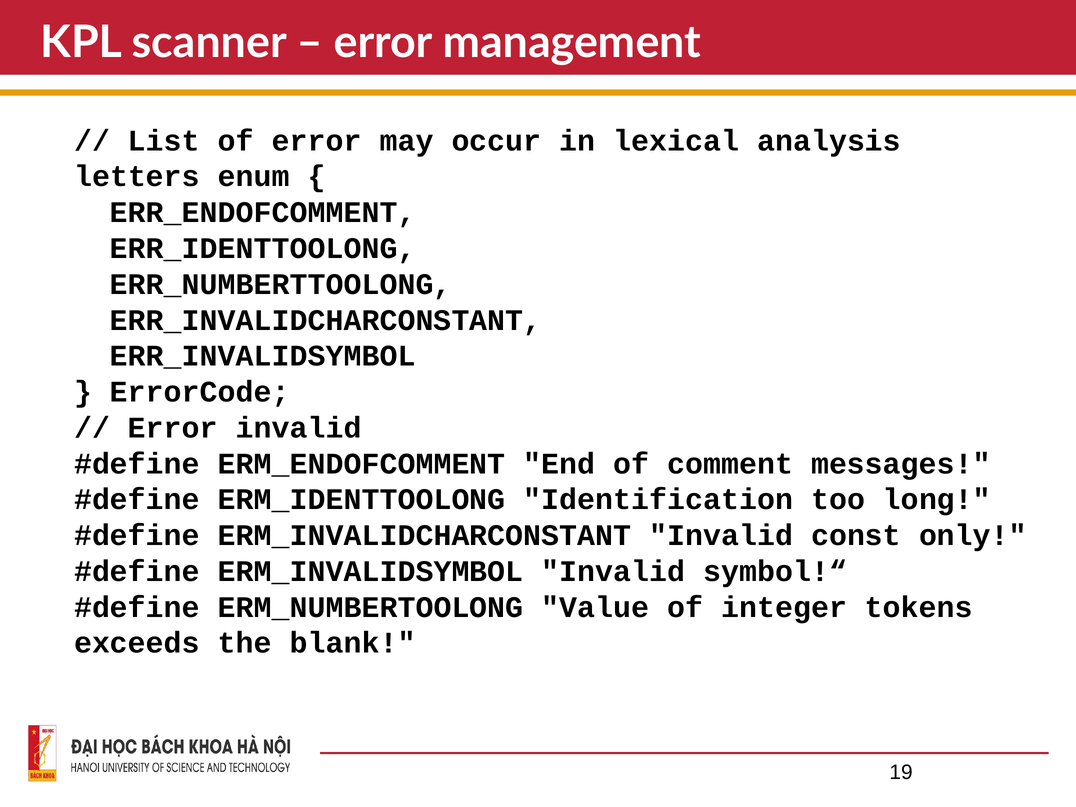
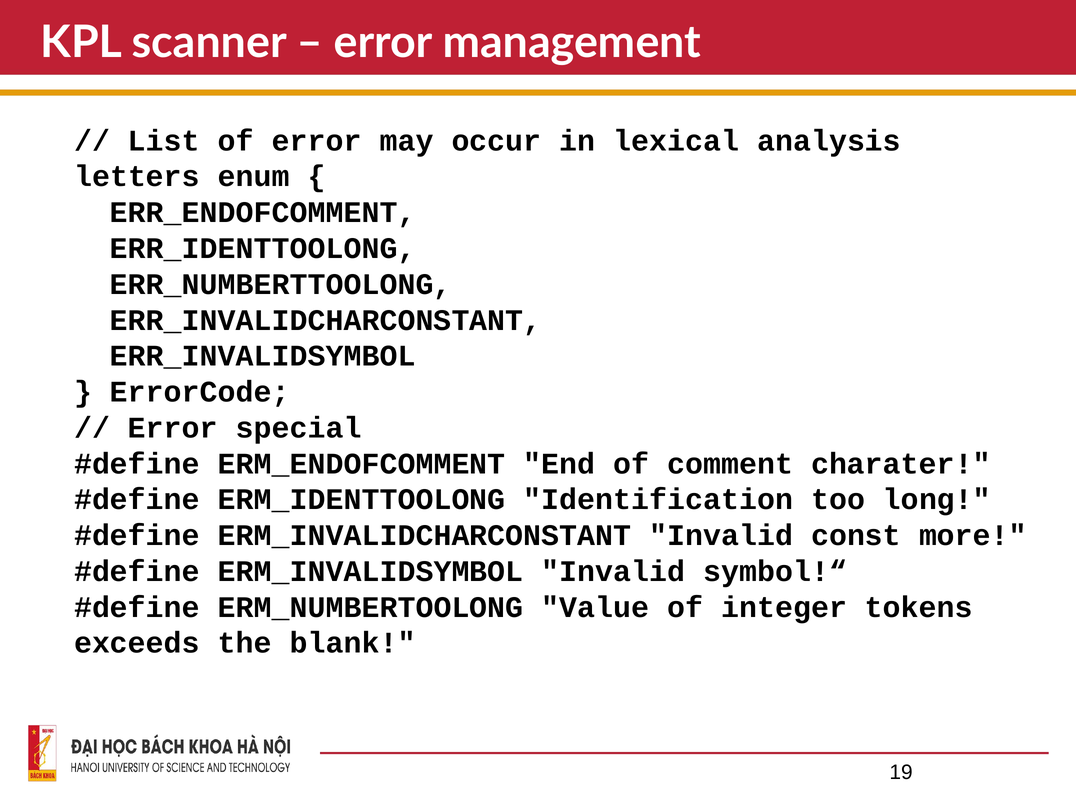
Error invalid: invalid -> special
messages: messages -> charater
only: only -> more
